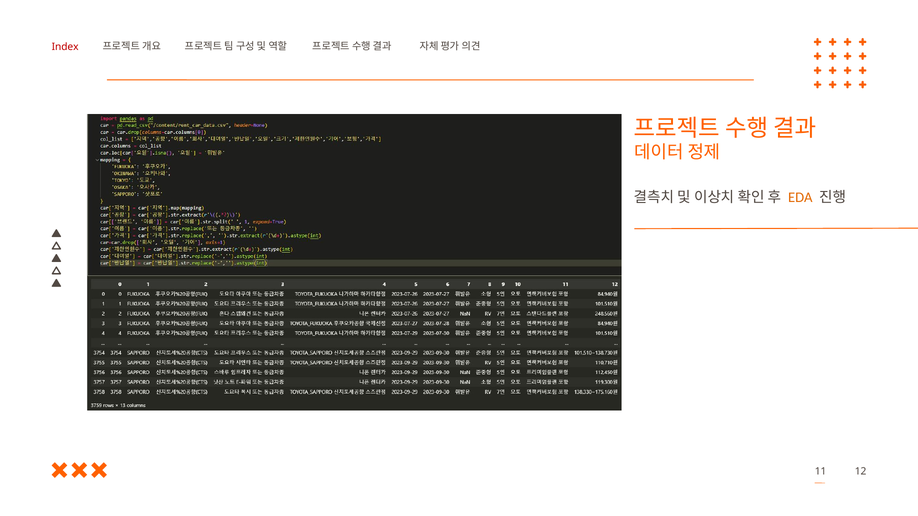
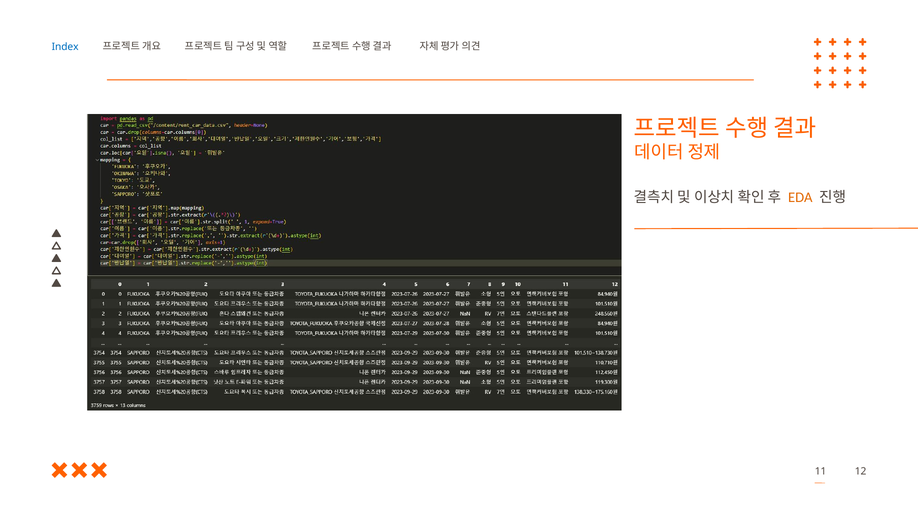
Index colour: red -> blue
